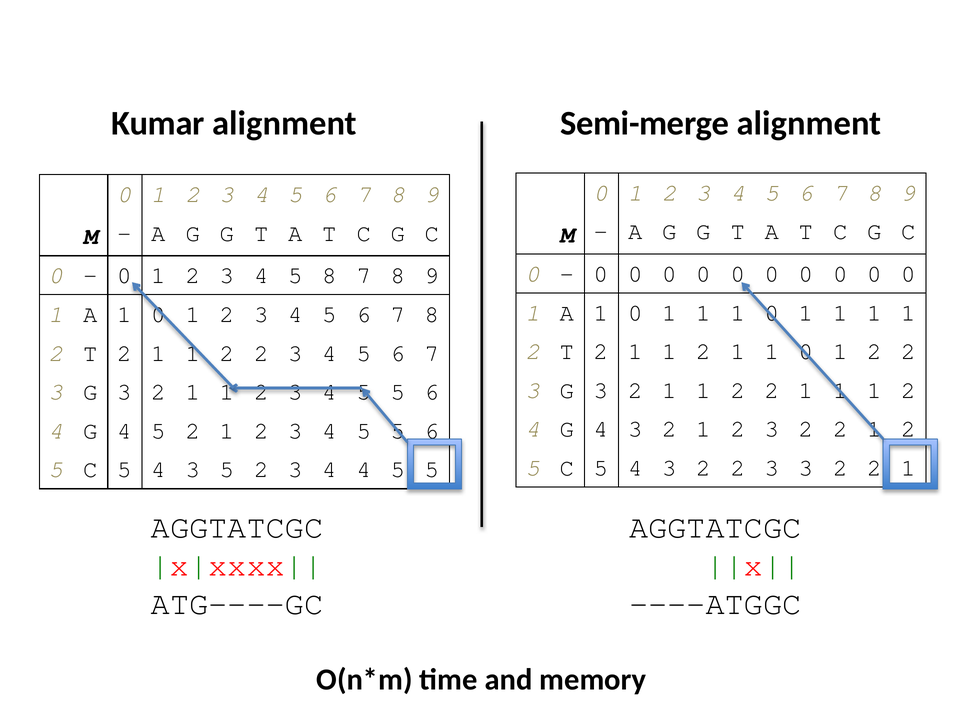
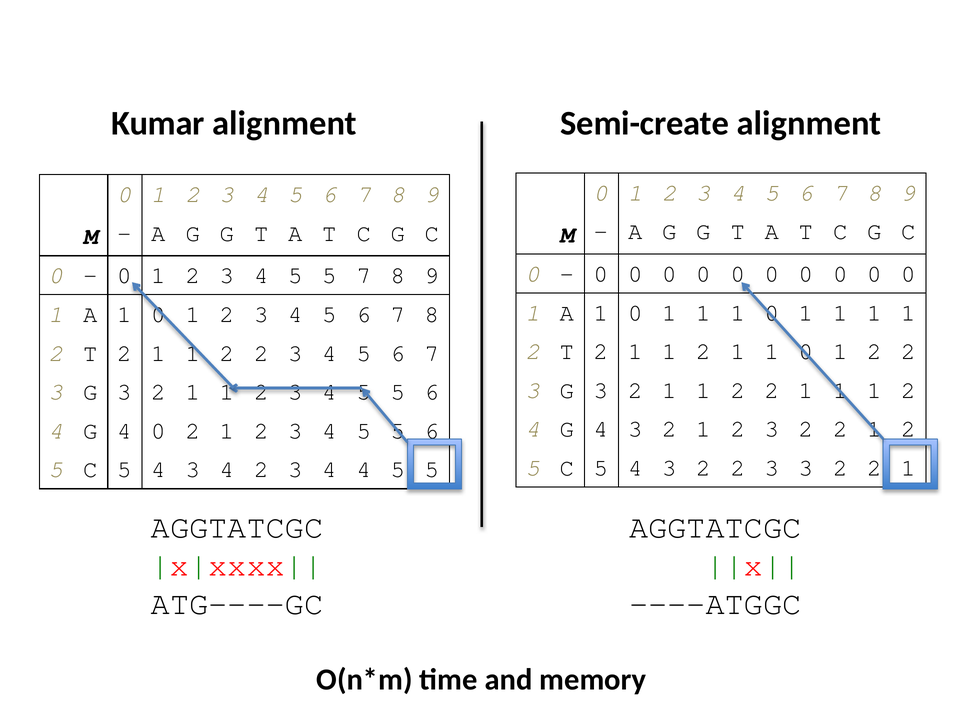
Semi-merge: Semi-merge -> Semi-create
8 at (330, 275): 8 -> 5
G 4 5: 5 -> 0
4 3 5: 5 -> 4
